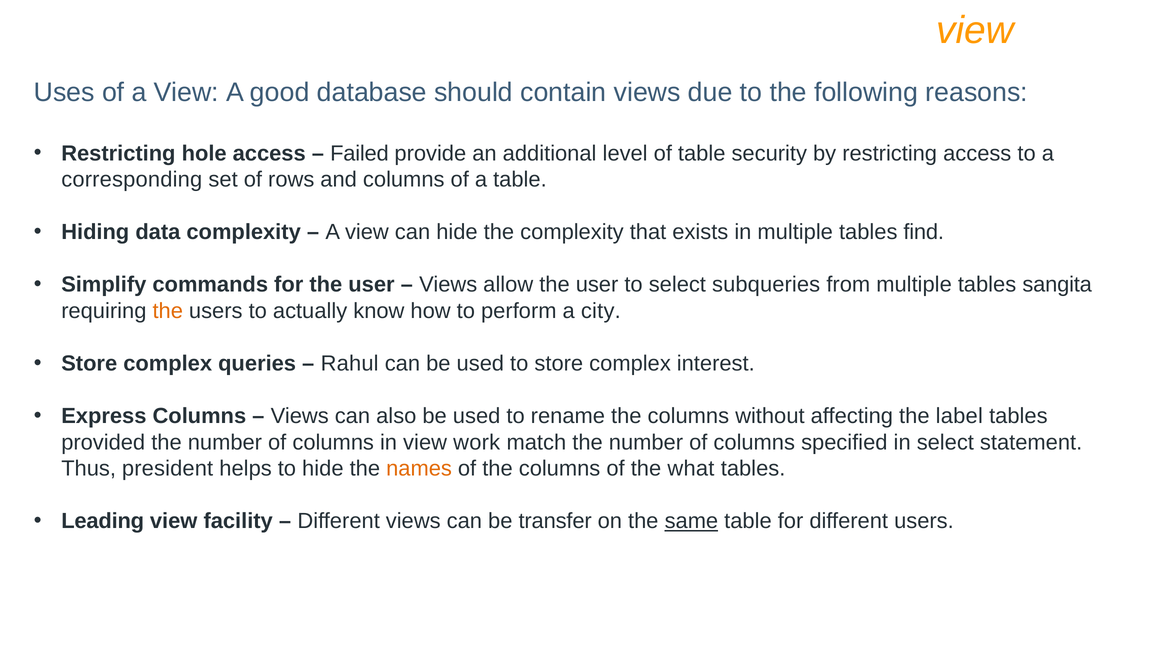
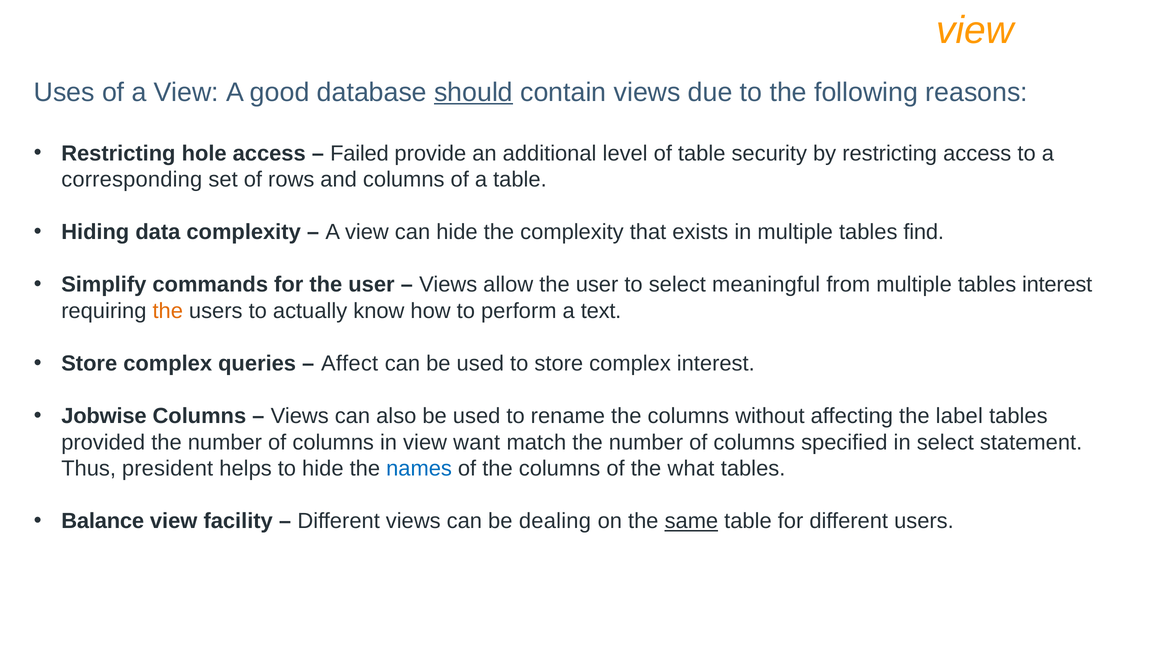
should underline: none -> present
subqueries: subqueries -> meaningful
tables sangita: sangita -> interest
city: city -> text
Rahul: Rahul -> Affect
Express: Express -> Jobwise
work: work -> want
names colour: orange -> blue
Leading: Leading -> Balance
transfer: transfer -> dealing
